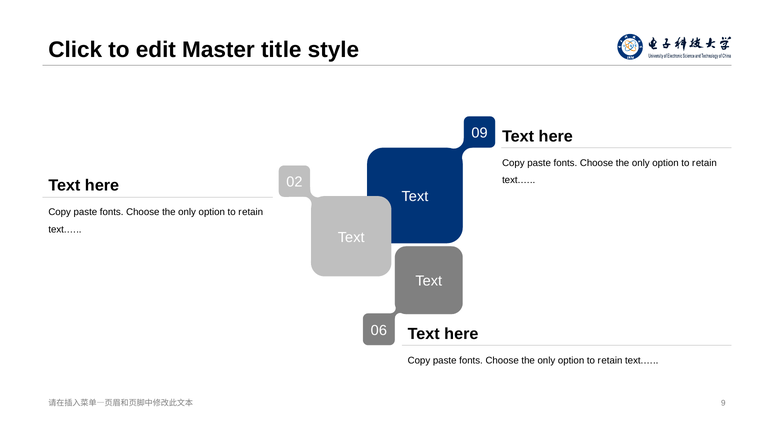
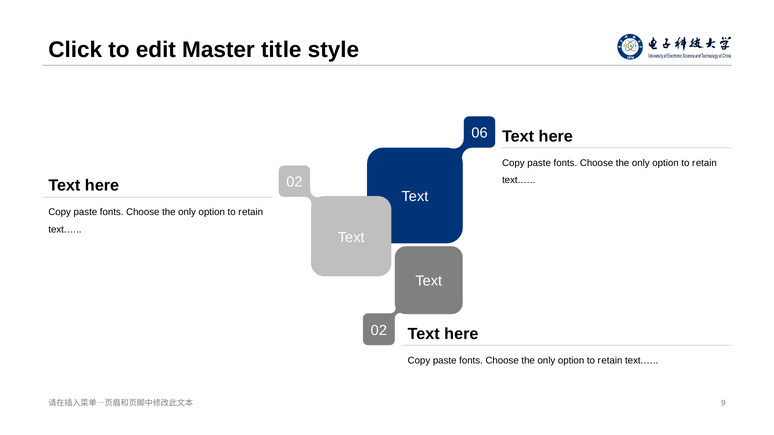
0 9: 9 -> 6
6 at (383, 331): 6 -> 2
